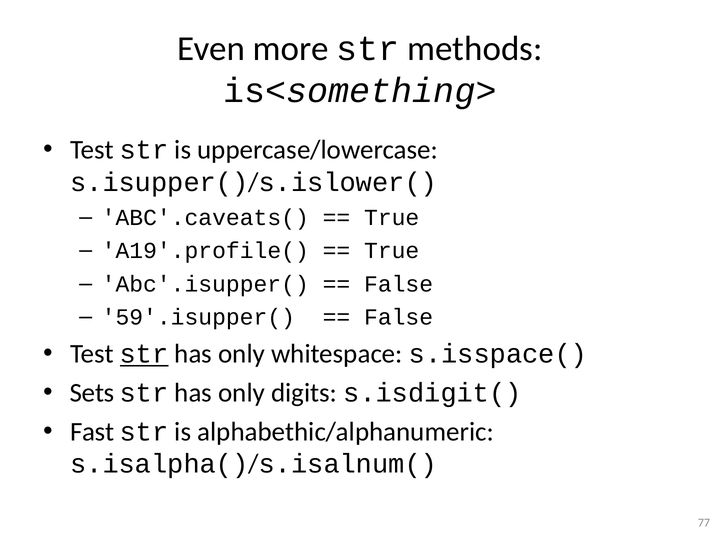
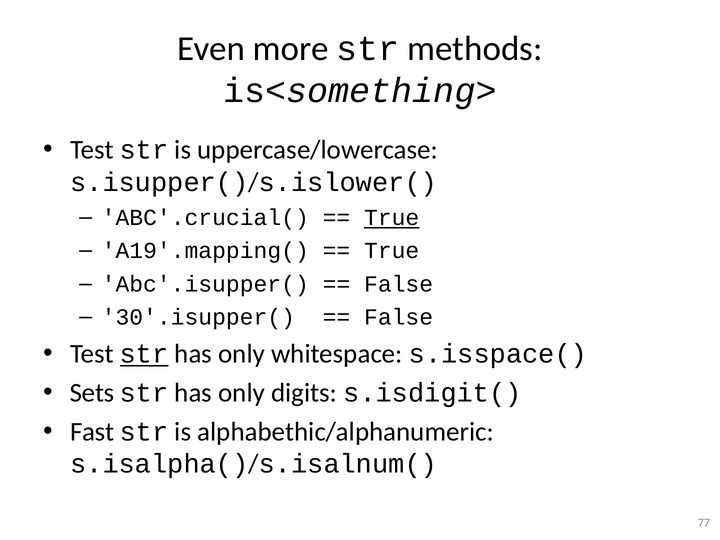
ABC'.caveats(: ABC'.caveats( -> ABC'.crucial(
True at (392, 218) underline: none -> present
A19'.profile(: A19'.profile( -> A19'.mapping(
59'.isupper(: 59'.isupper( -> 30'.isupper(
